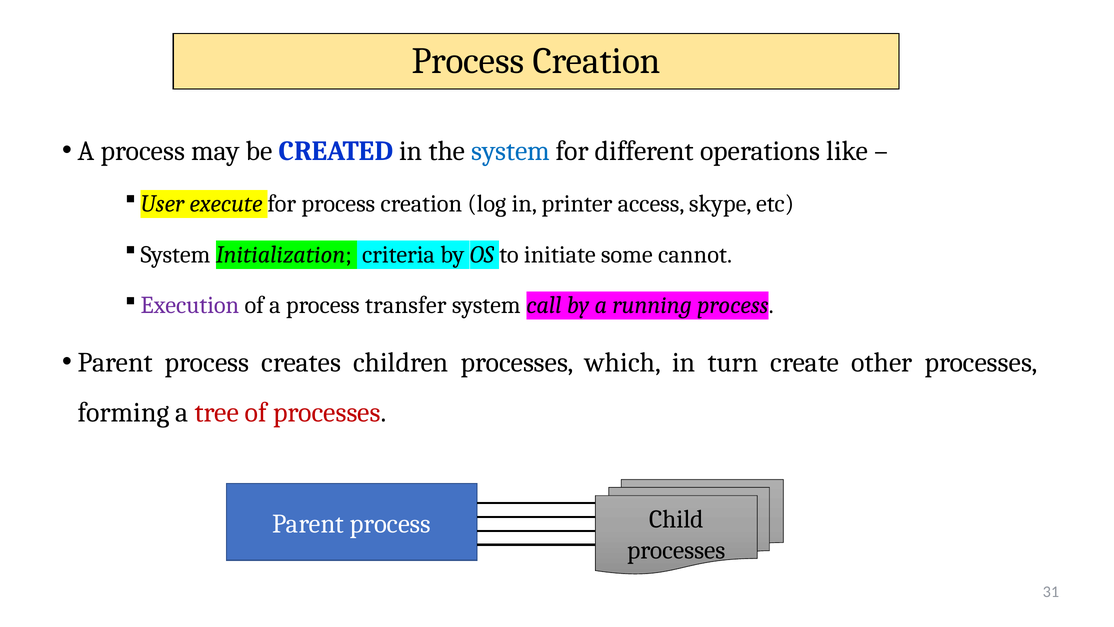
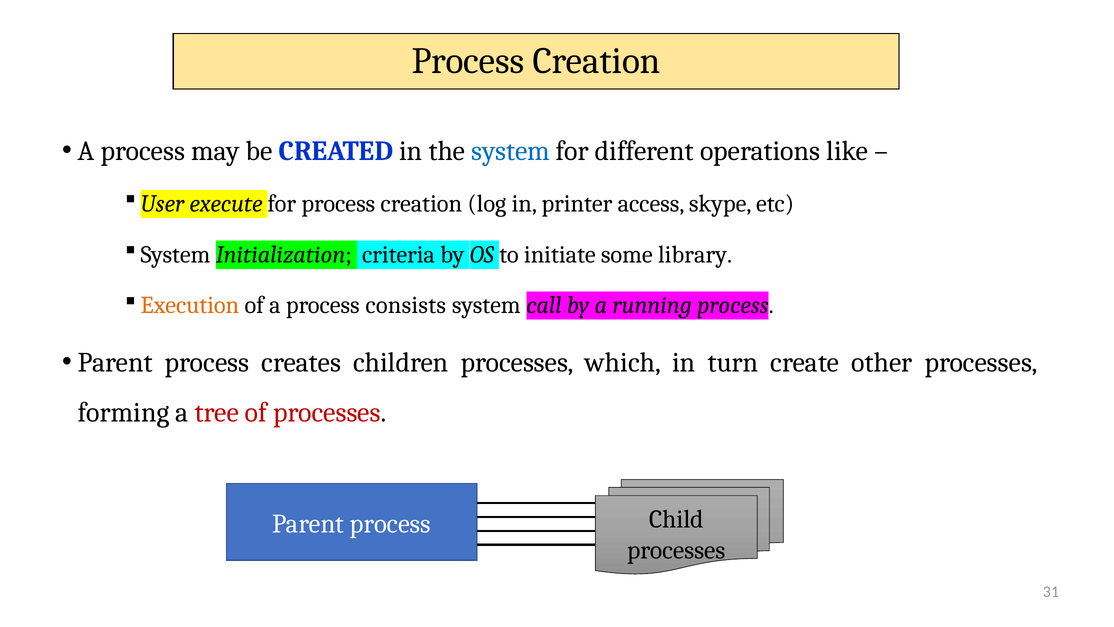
cannot: cannot -> library
Execution colour: purple -> orange
transfer: transfer -> consists
